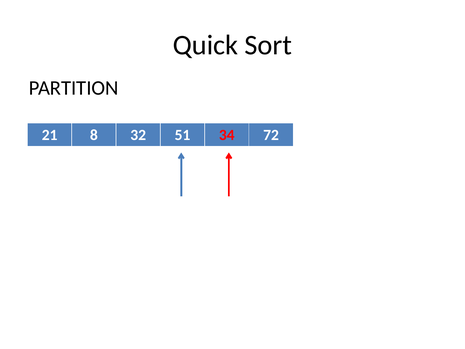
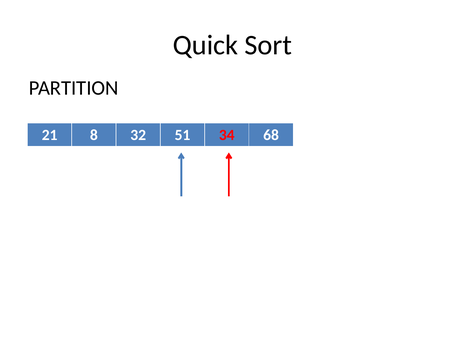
72: 72 -> 68
